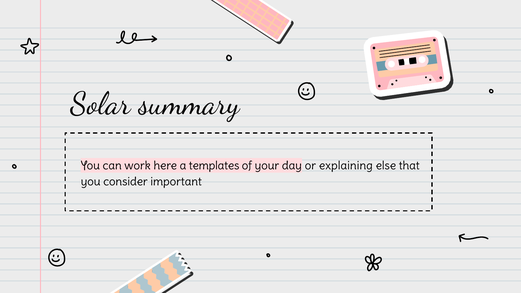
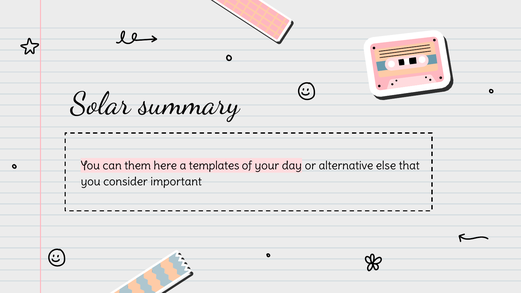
work: work -> them
explaining: explaining -> alternative
